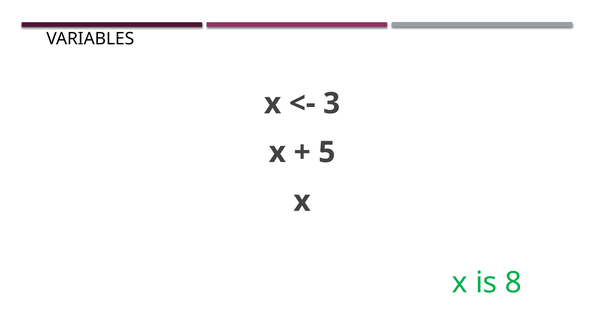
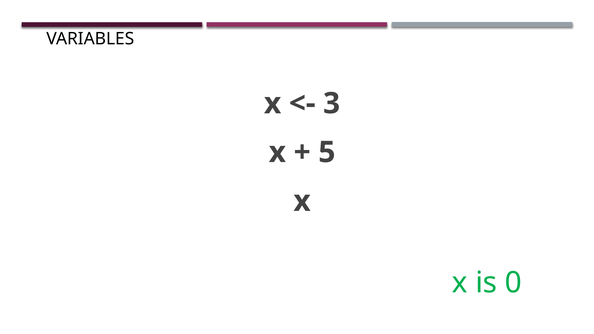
8: 8 -> 0
